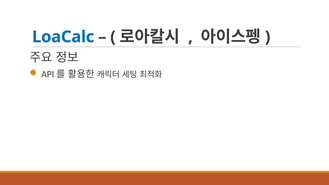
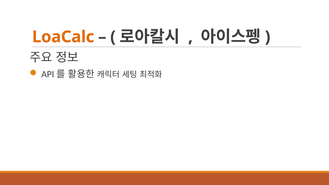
LoaCalc colour: blue -> orange
